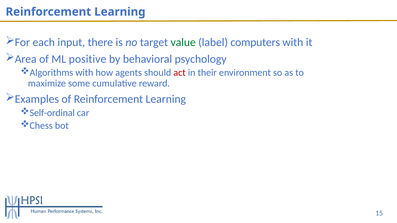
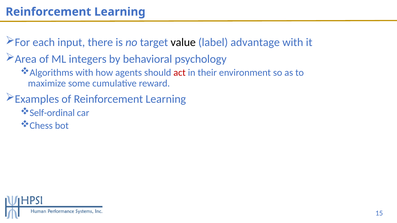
value colour: green -> black
computers: computers -> advantage
positive: positive -> integers
